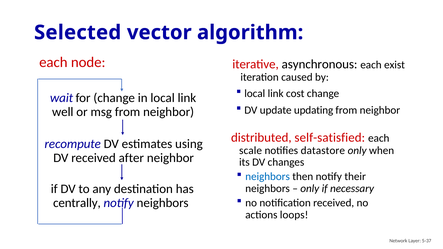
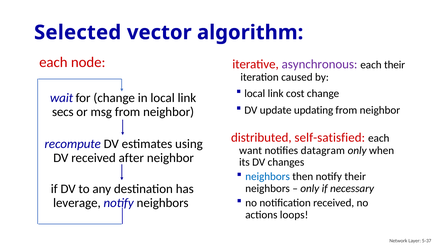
asynchronous colour: black -> purple
each exist: exist -> their
well: well -> secs
scale: scale -> want
datastore: datastore -> datagram
centrally: centrally -> leverage
